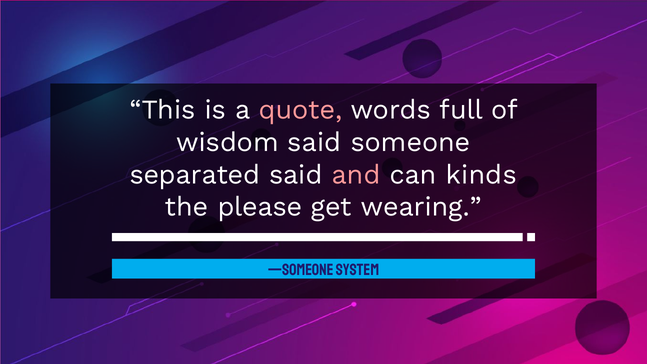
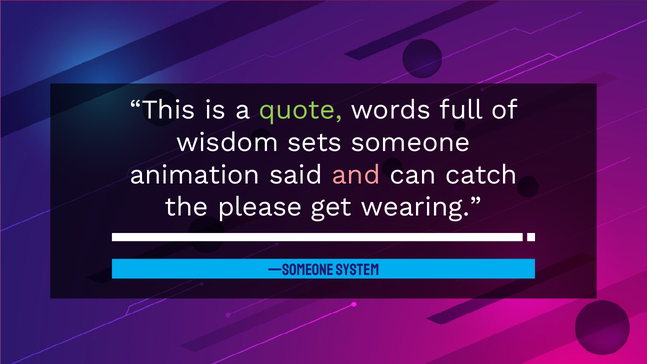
quote colour: pink -> light green
wisdom said: said -> sets
separated: separated -> animation
kinds: kinds -> catch
